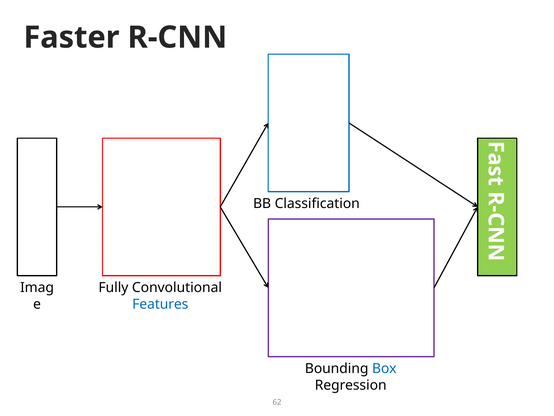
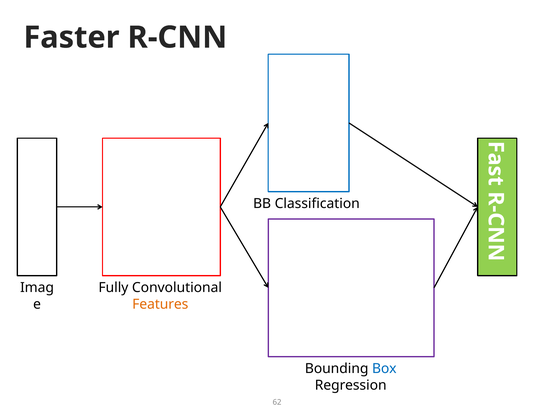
Features colour: blue -> orange
